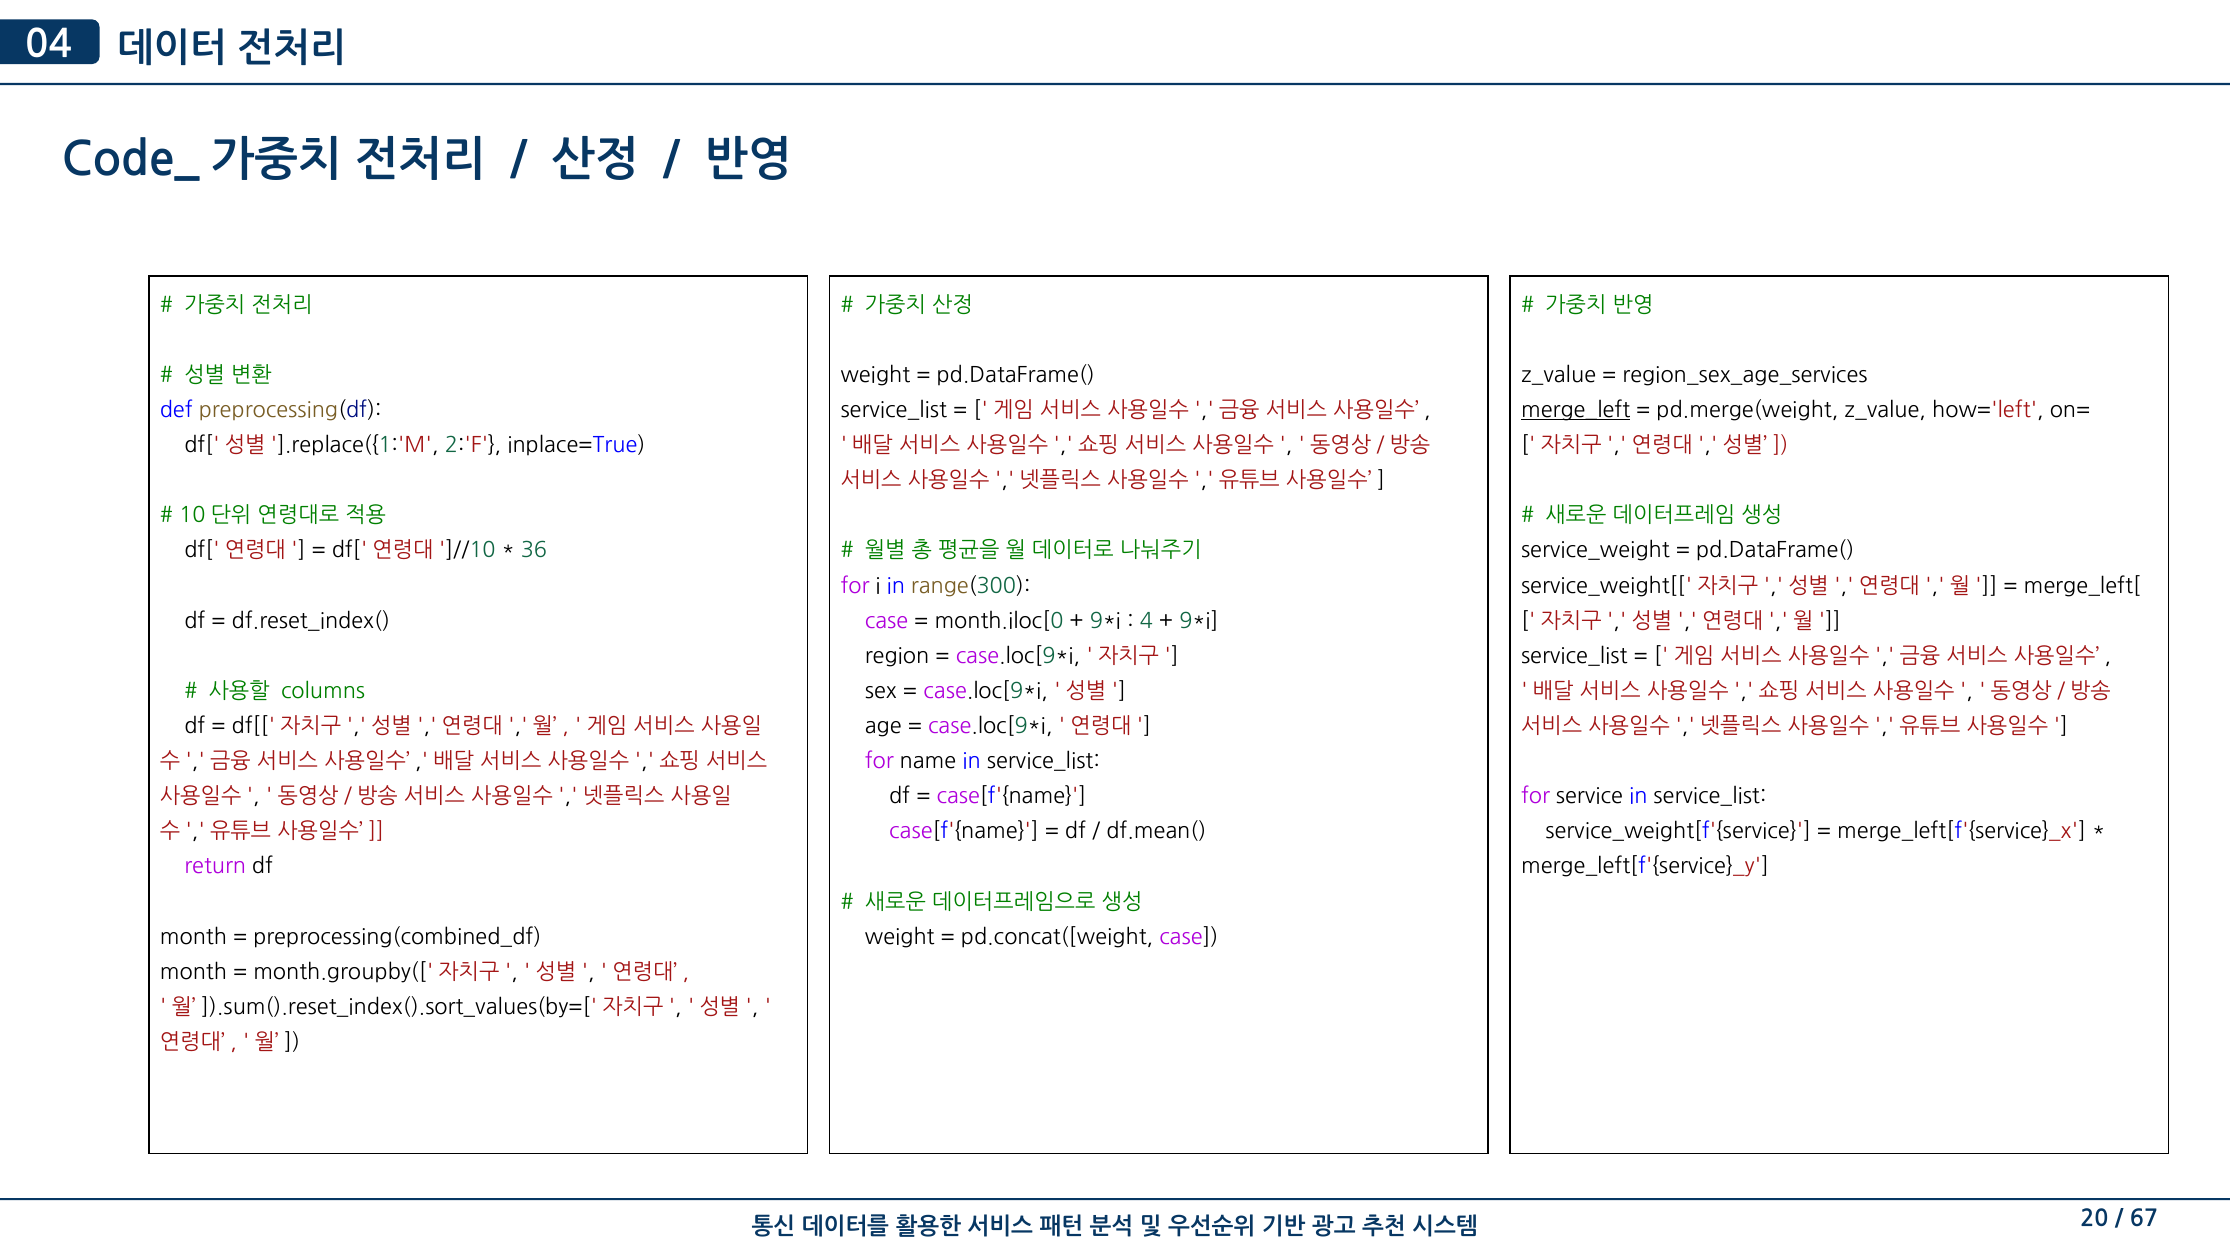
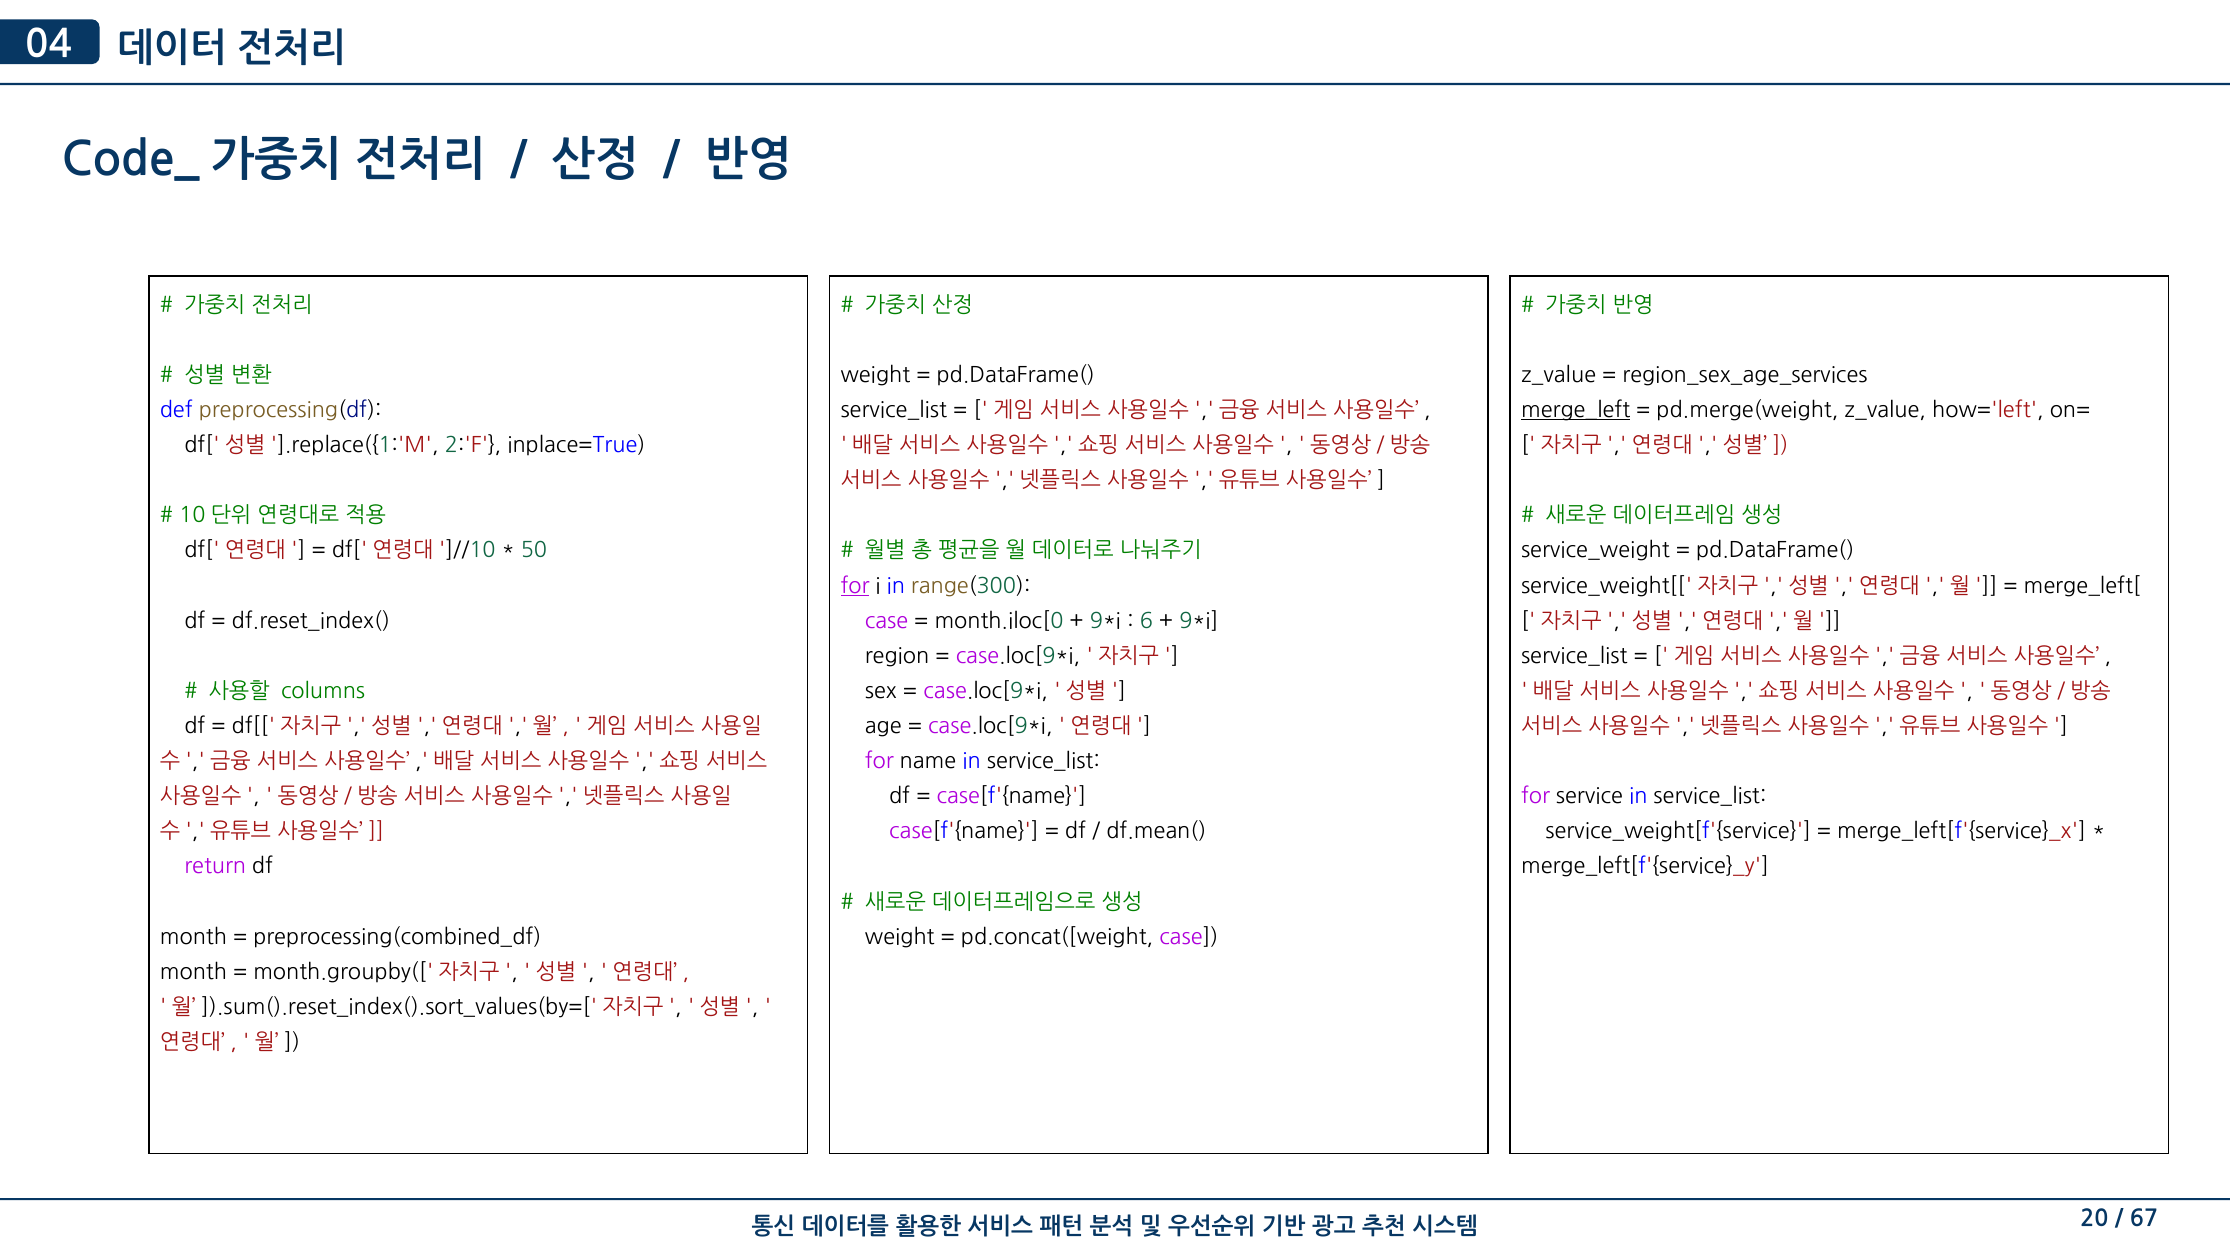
36: 36 -> 50
for at (855, 586) underline: none -> present
4: 4 -> 6
